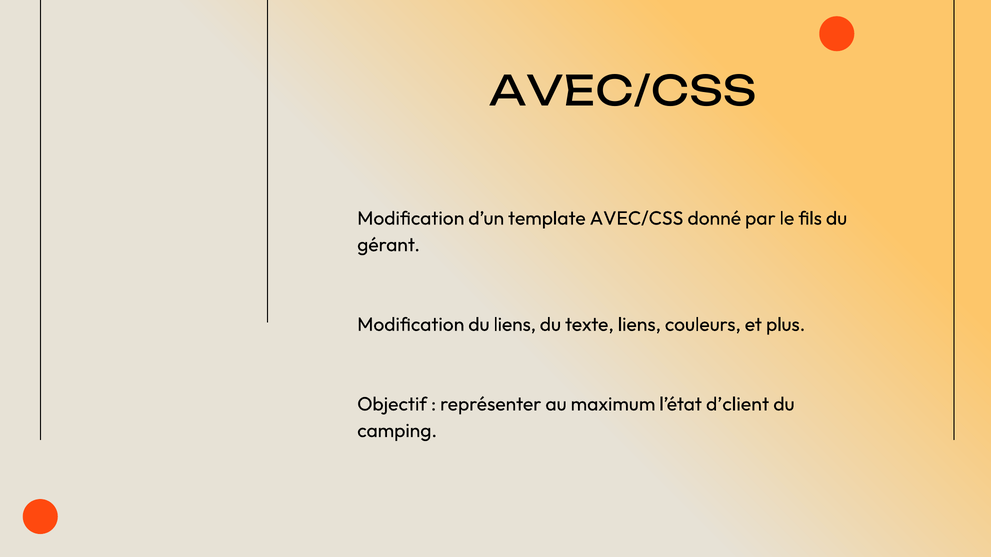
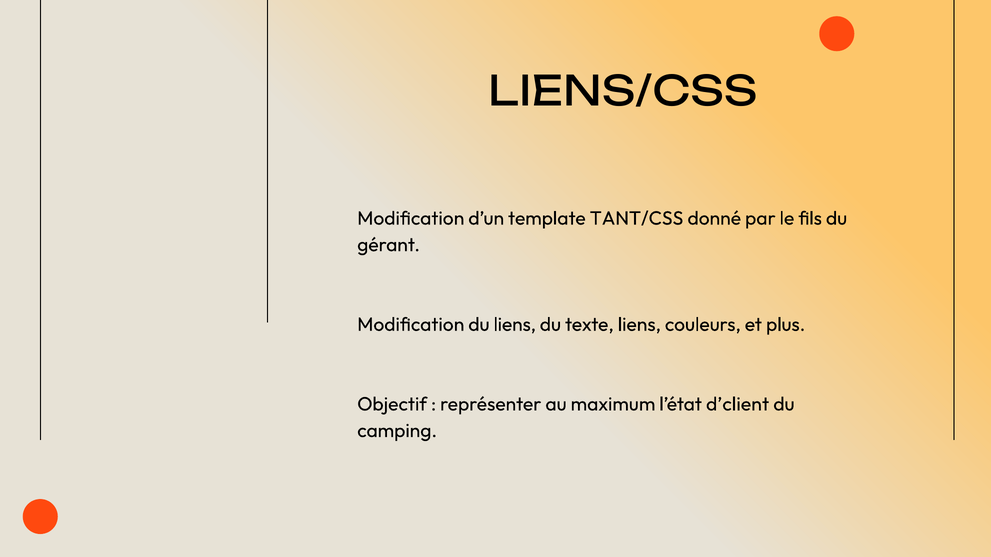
AVEC/CSS at (623, 92): AVEC/CSS -> LIENS/CSS
template AVEC/CSS: AVEC/CSS -> TANT/CSS
